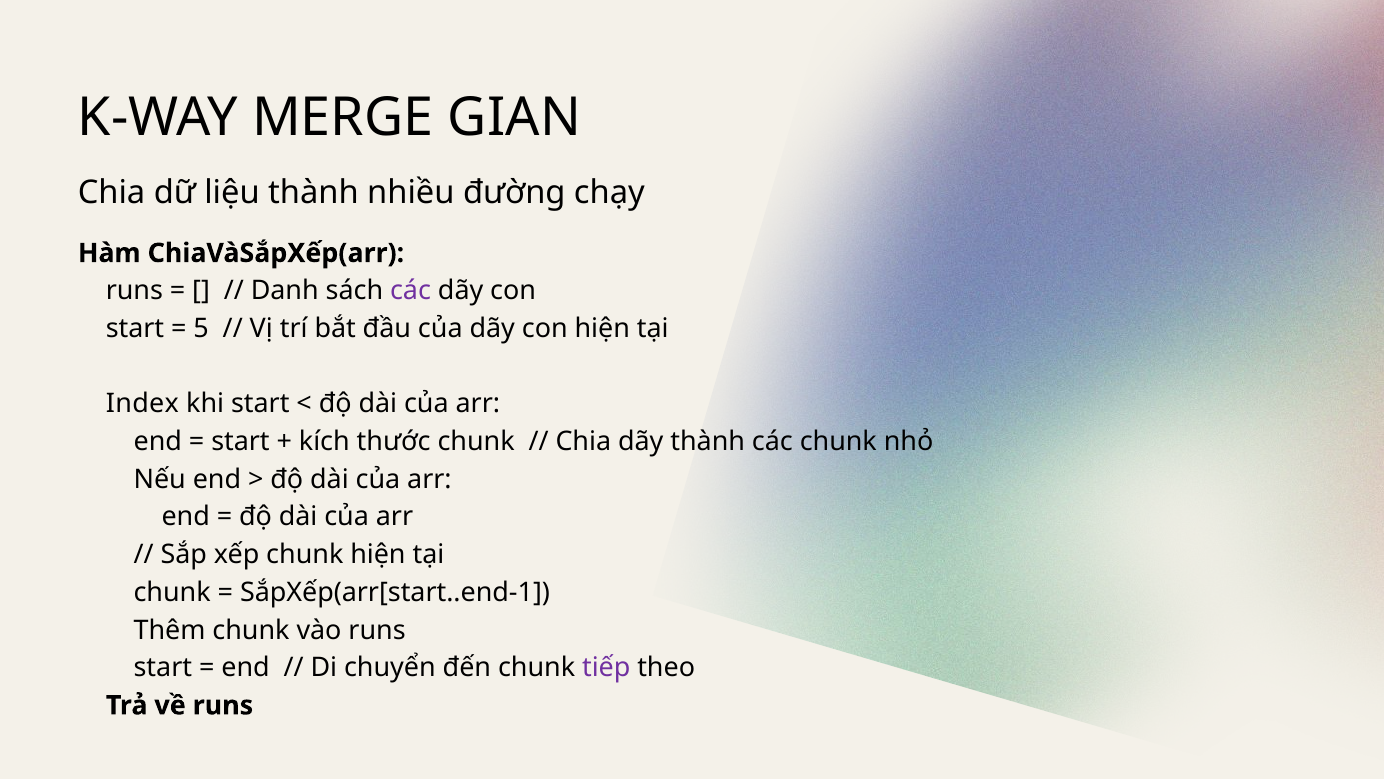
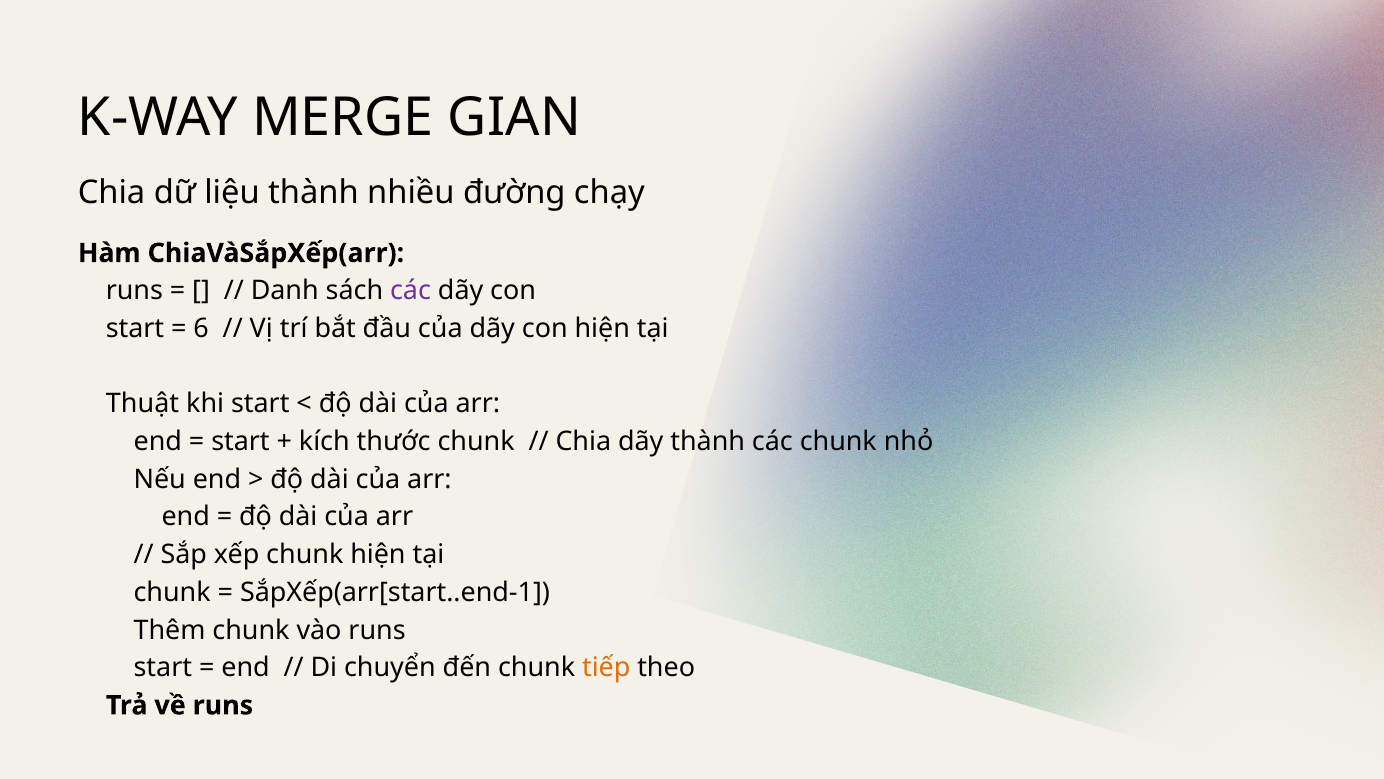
5: 5 -> 6
Index: Index -> Thuật
tiếp colour: purple -> orange
